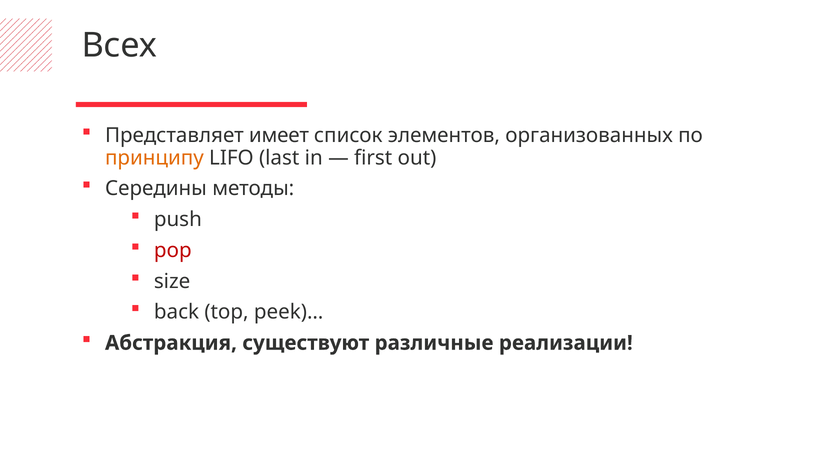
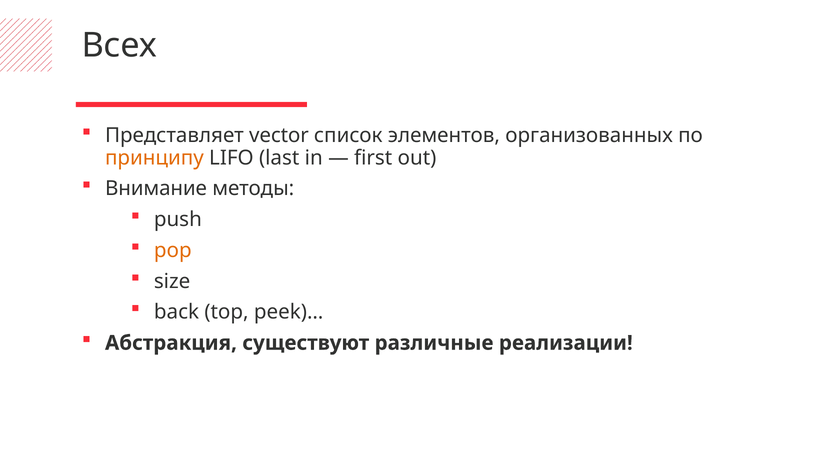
имеет: имеет -> vector
Середины: Середины -> Внимание
pop colour: red -> orange
